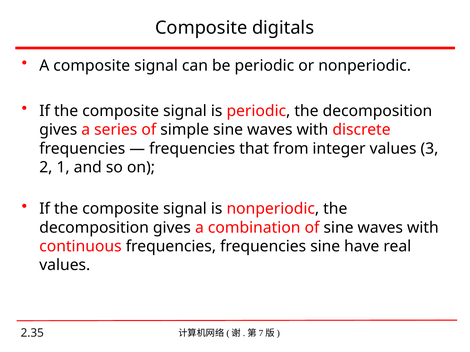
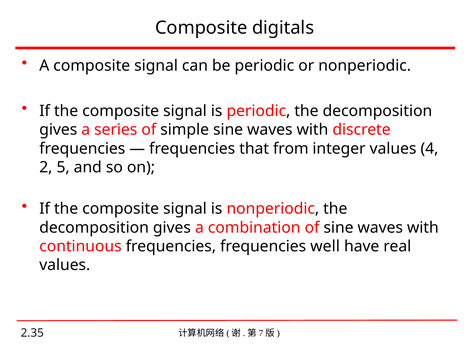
3: 3 -> 4
1: 1 -> 5
frequencies sine: sine -> well
